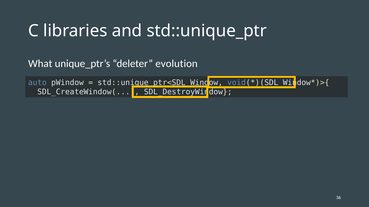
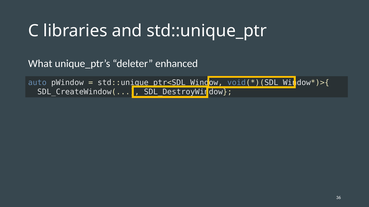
evolution: evolution -> enhanced
